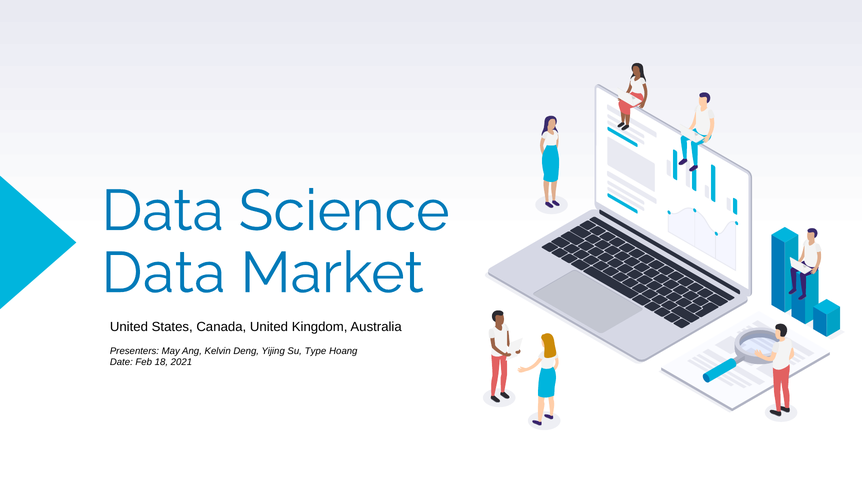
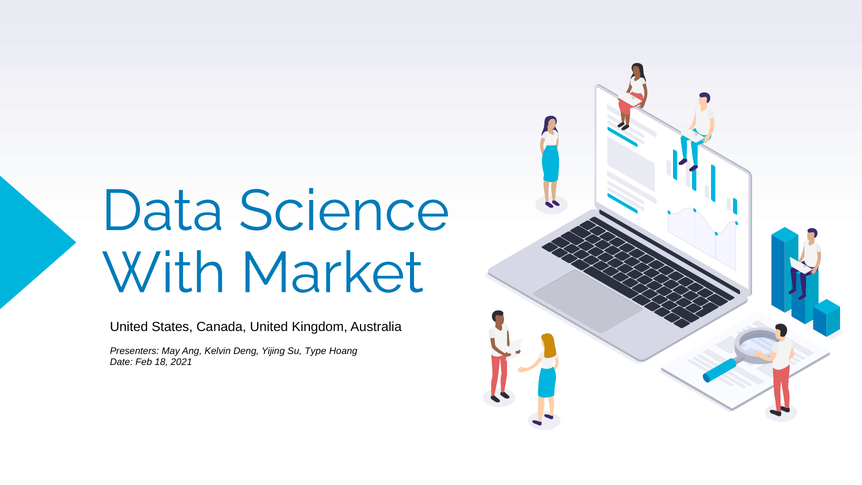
Data at (163, 273): Data -> With
